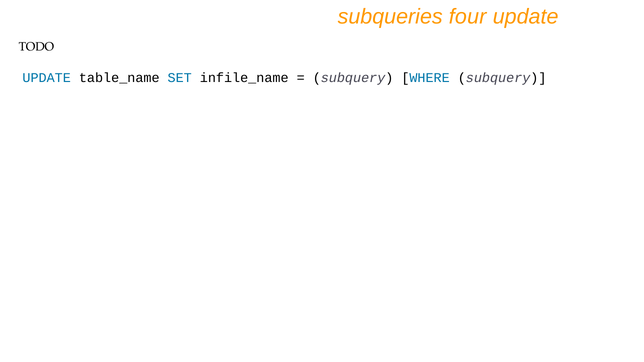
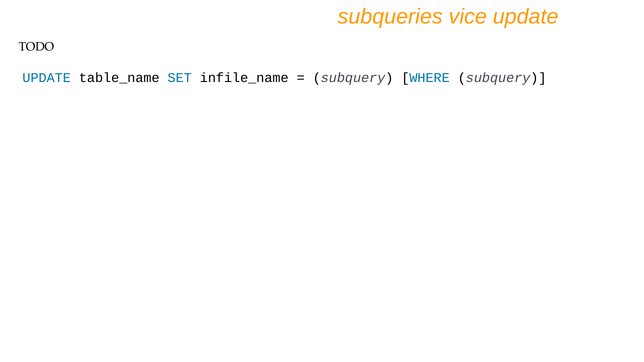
four: four -> vice
